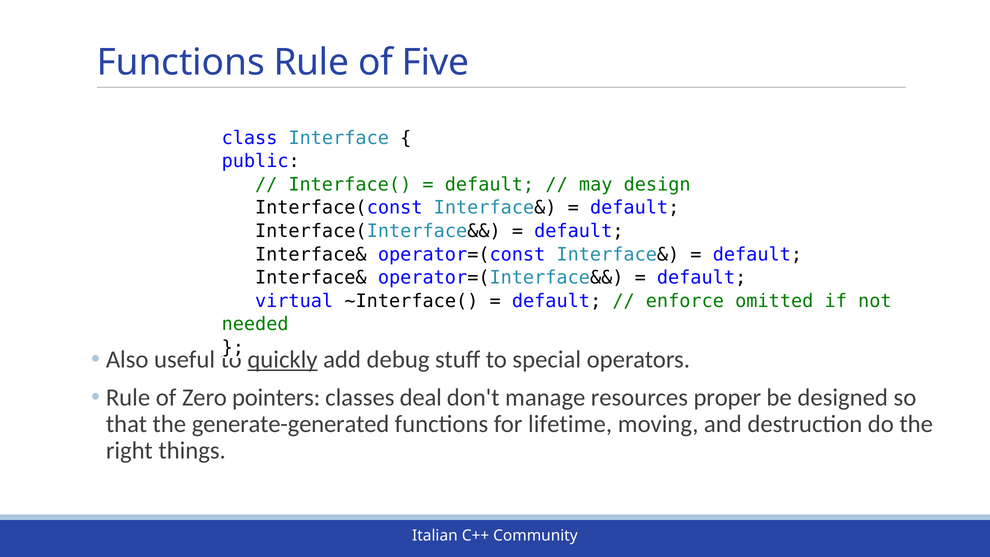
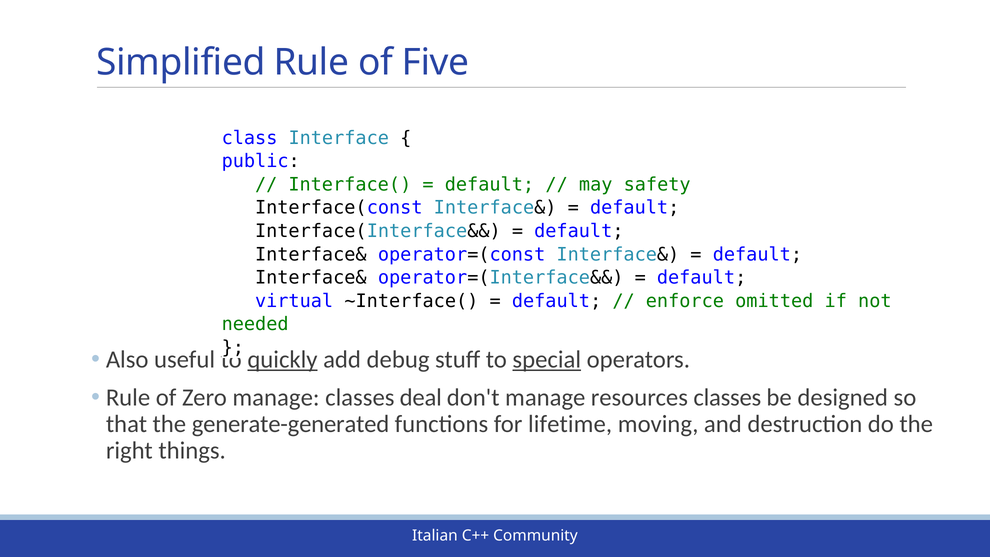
Functions at (181, 63): Functions -> Simplified
design: design -> safety
special underline: none -> present
Zero pointers: pointers -> manage
resources proper: proper -> classes
